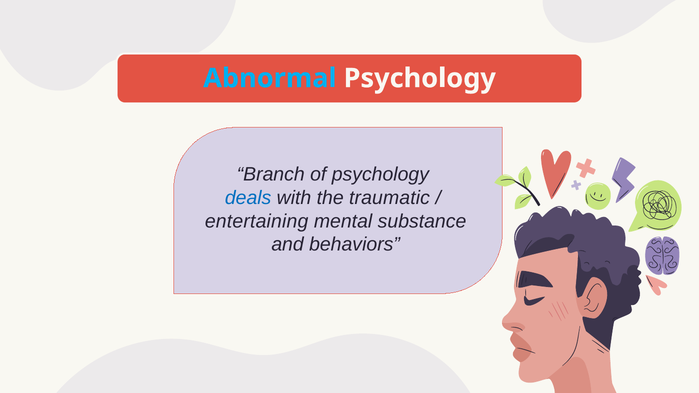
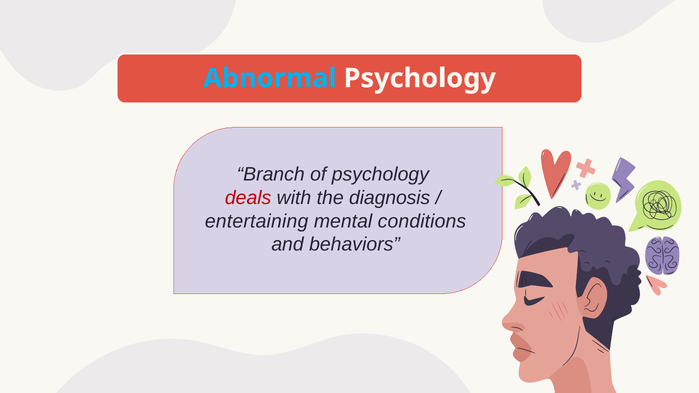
deals colour: blue -> red
traumatic: traumatic -> diagnosis
substance: substance -> conditions
